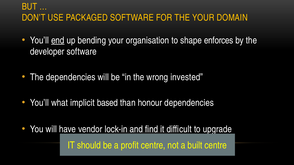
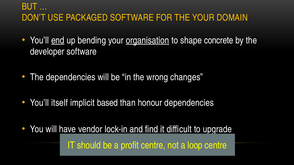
organisation underline: none -> present
enforces: enforces -> concrete
invested: invested -> changes
what: what -> itself
built: built -> loop
